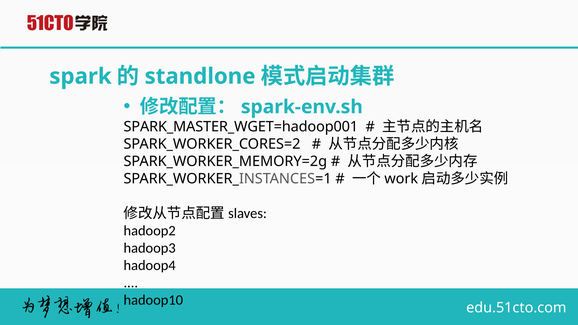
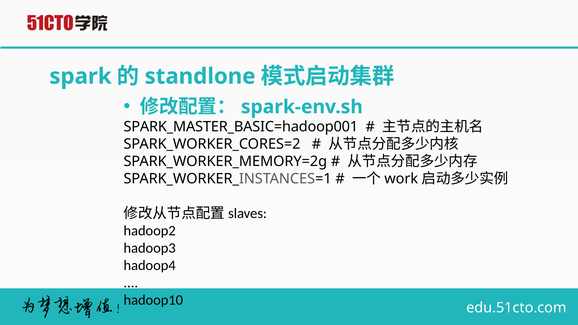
SPARK_MASTER_WGET=hadoop001: SPARK_MASTER_WGET=hadoop001 -> SPARK_MASTER_BASIC=hadoop001
